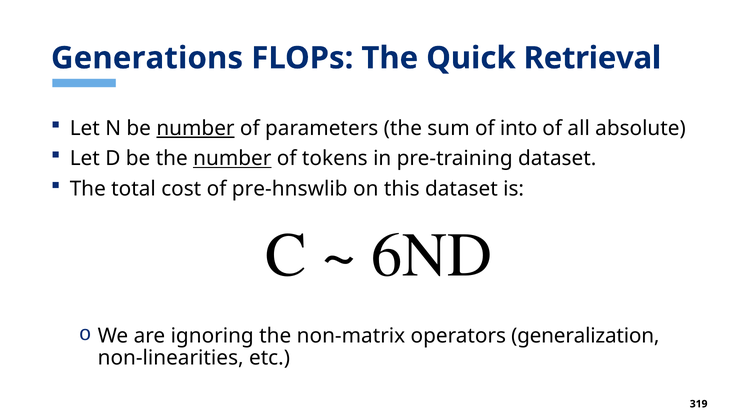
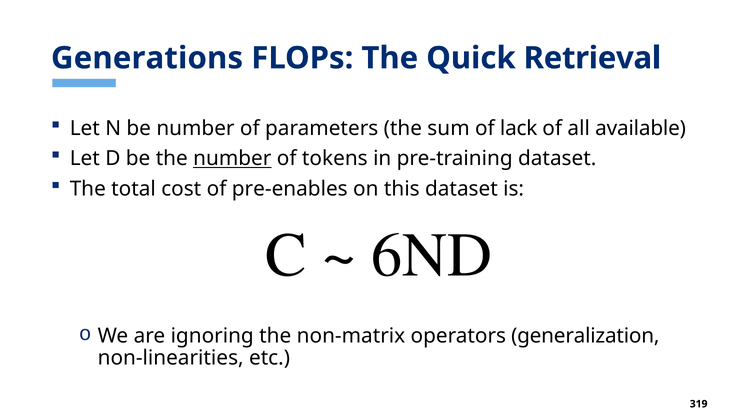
number at (195, 128) underline: present -> none
into: into -> lack
absolute: absolute -> available
pre-hnswlib: pre-hnswlib -> pre-enables
